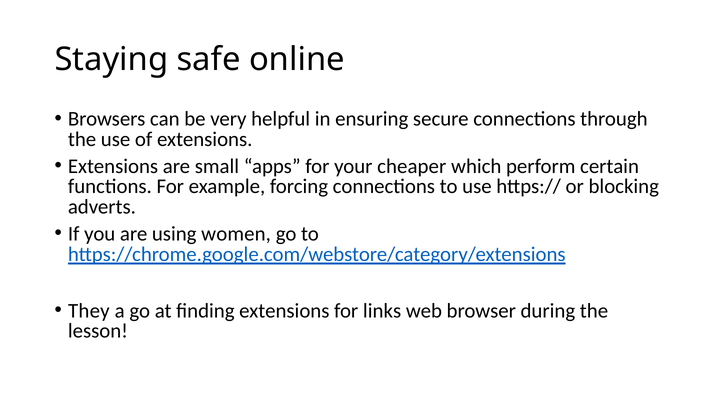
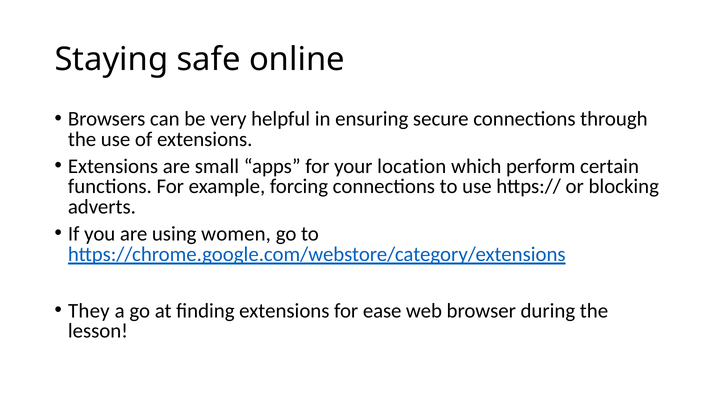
cheaper: cheaper -> location
links: links -> ease
